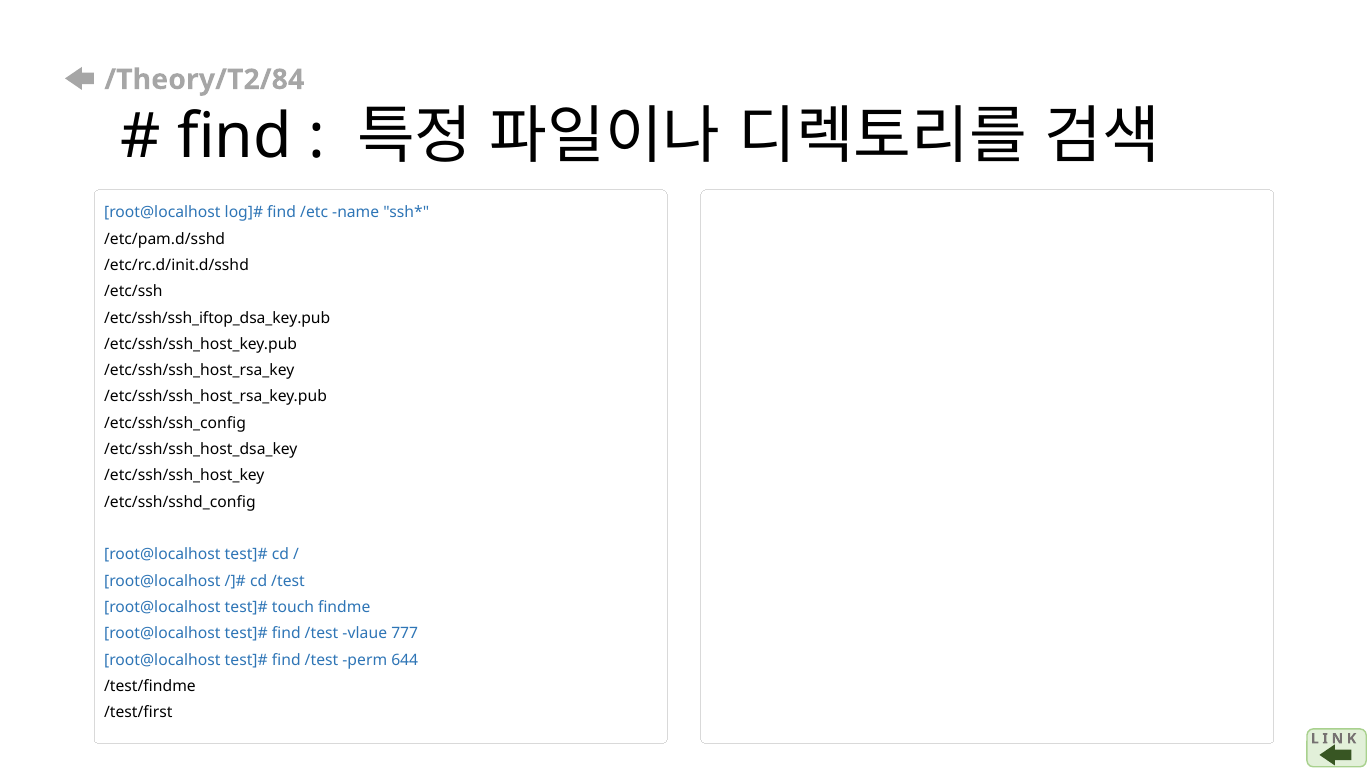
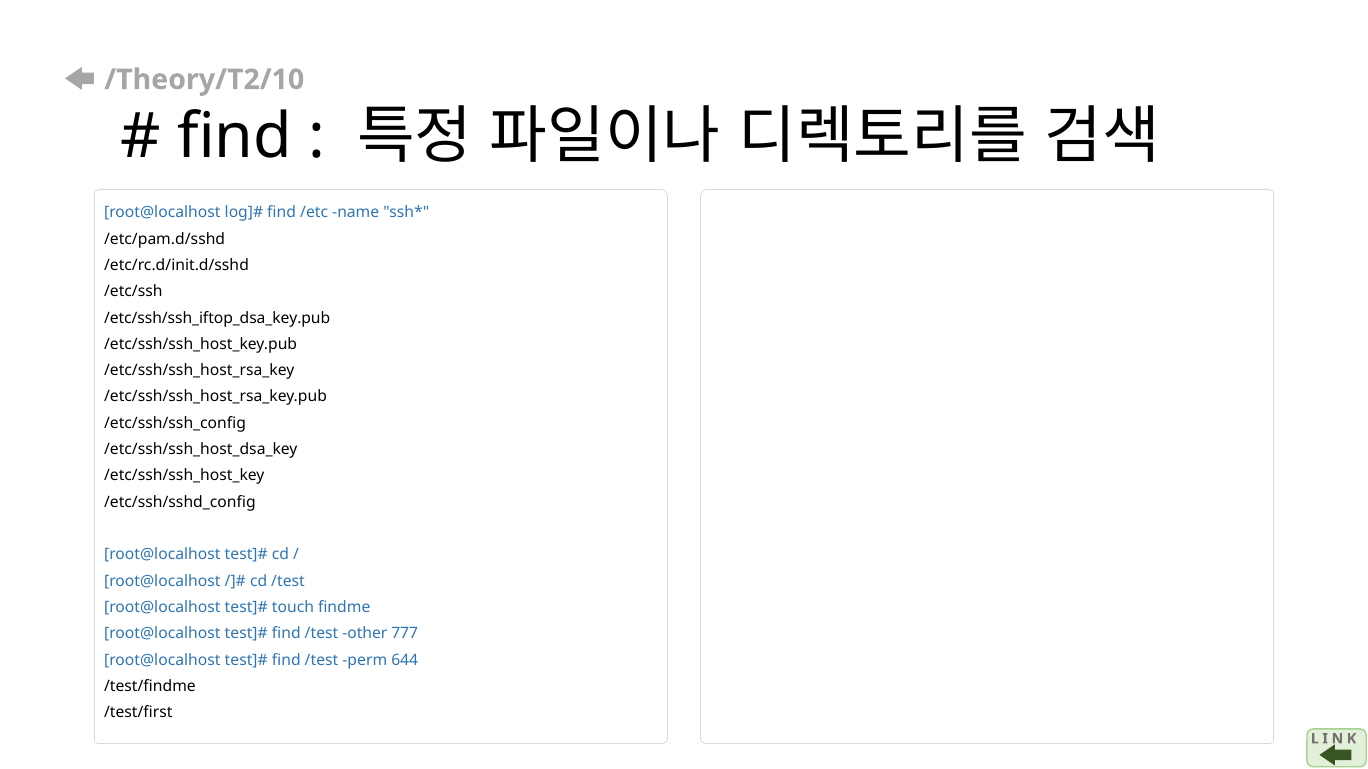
/Theory/T2/84: /Theory/T2/84 -> /Theory/T2/10
vlaue: vlaue -> other
